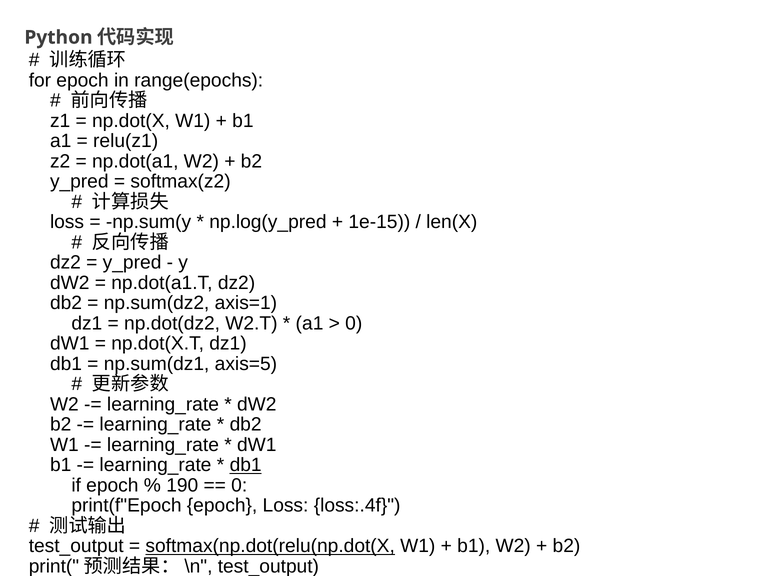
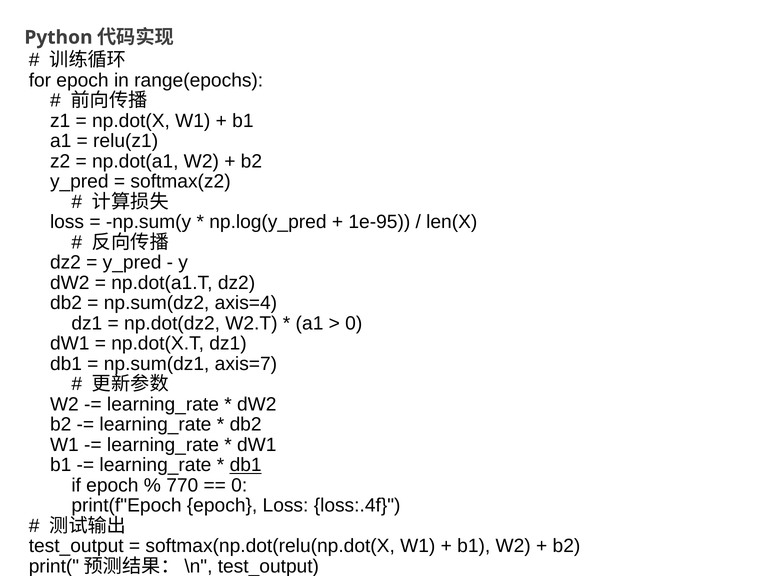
1e-15: 1e-15 -> 1e-95
axis=1: axis=1 -> axis=4
axis=5: axis=5 -> axis=7
190: 190 -> 770
softmax(np.dot(relu(np.dot(X underline: present -> none
